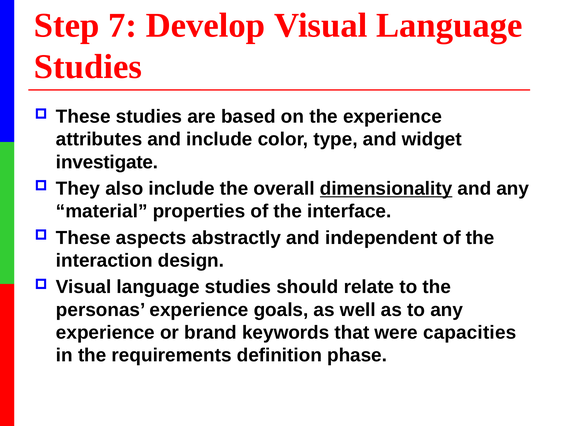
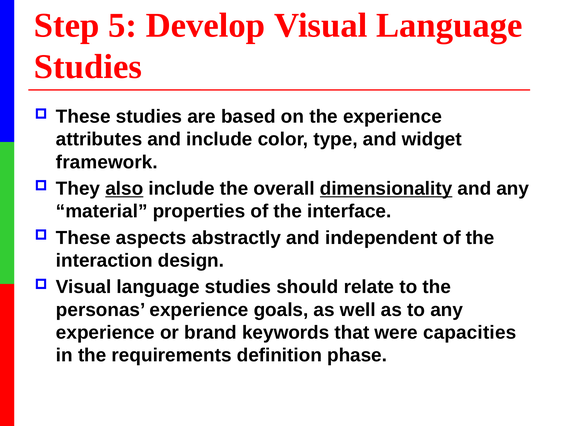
7: 7 -> 5
investigate: investigate -> framework
also underline: none -> present
